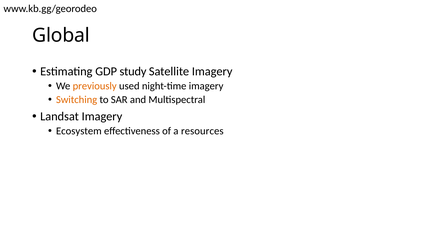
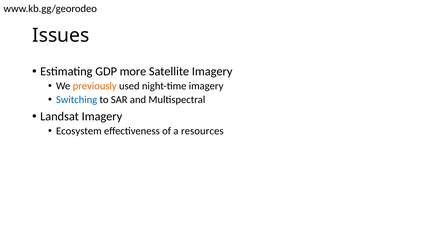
Global: Global -> Issues
study: study -> more
Switching colour: orange -> blue
